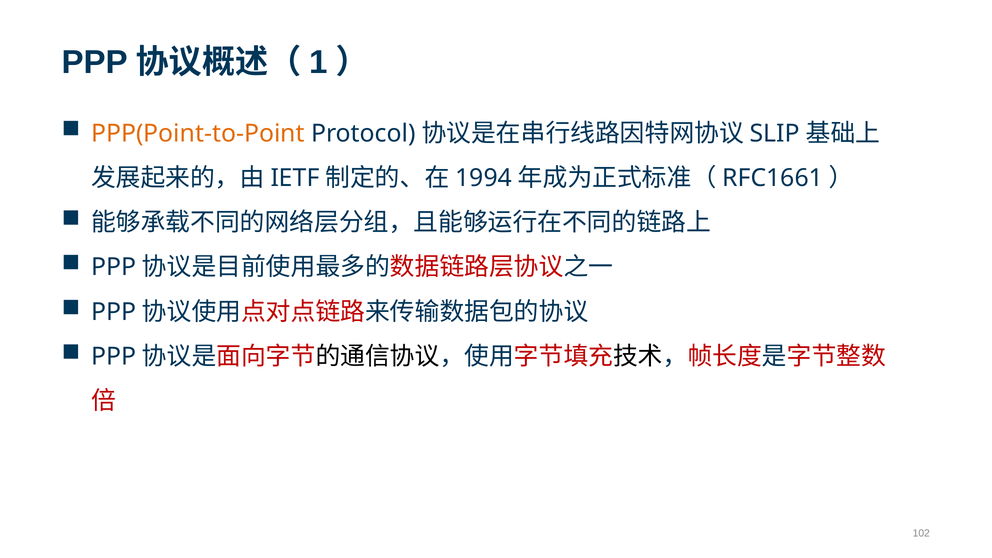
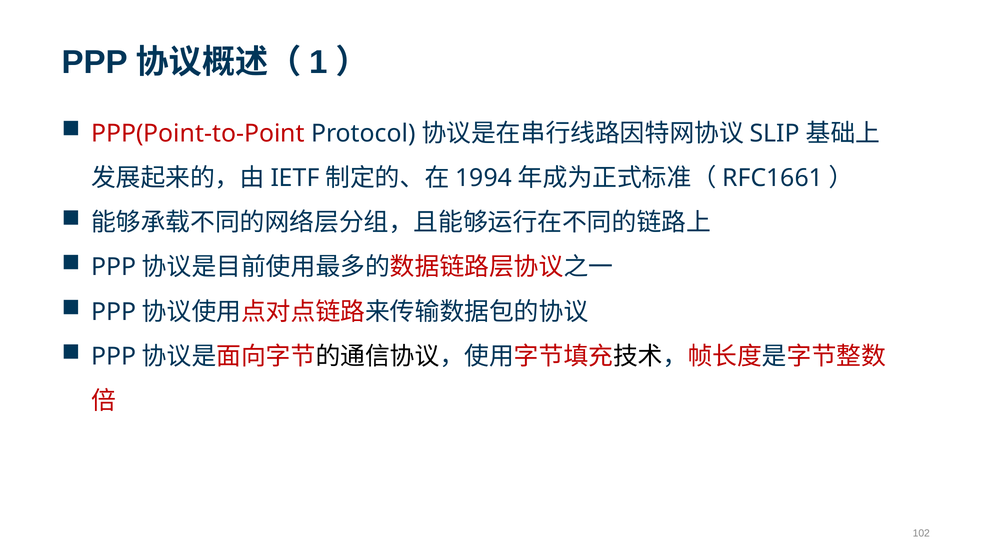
PPP(Point-to-Point colour: orange -> red
